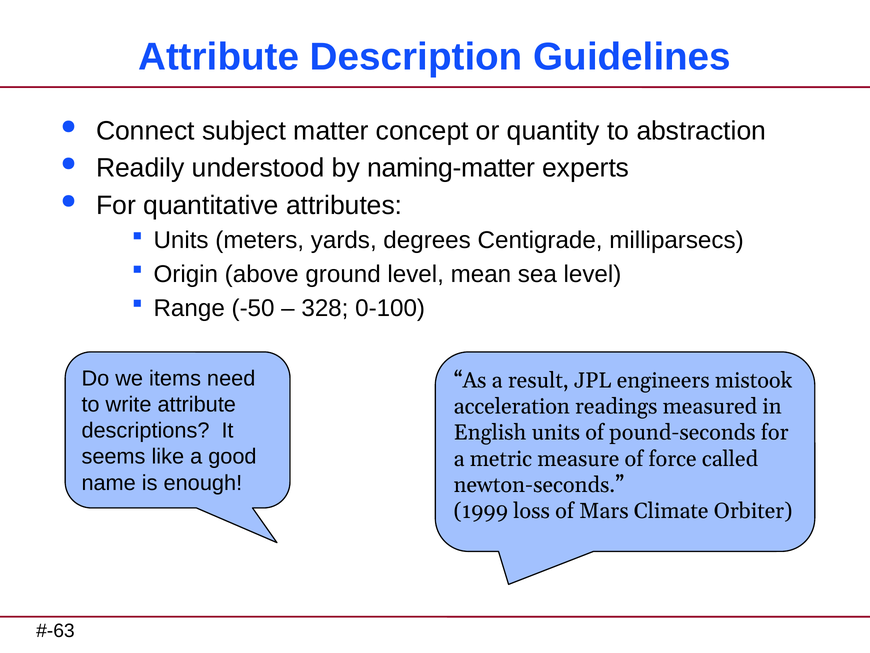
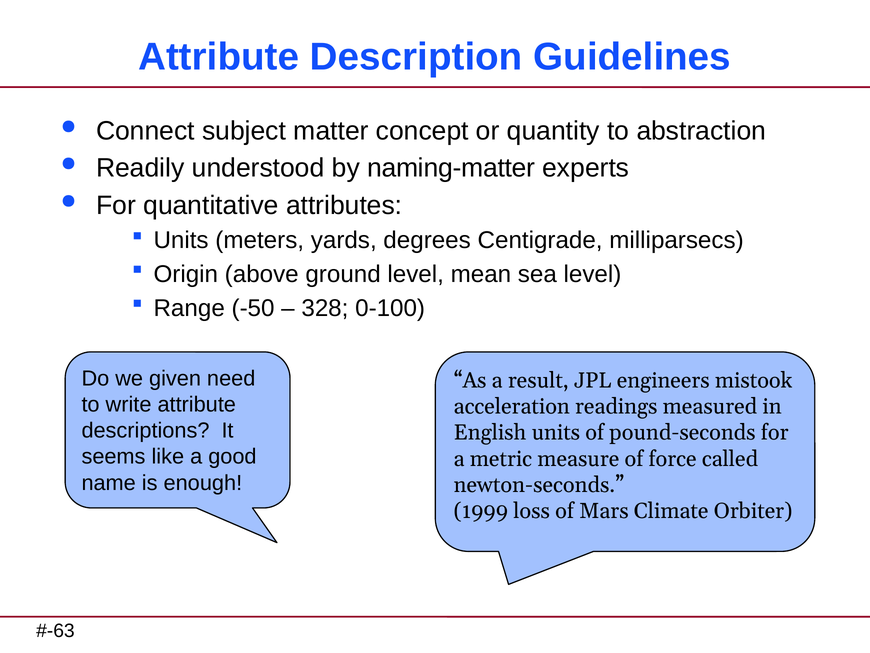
items: items -> given
